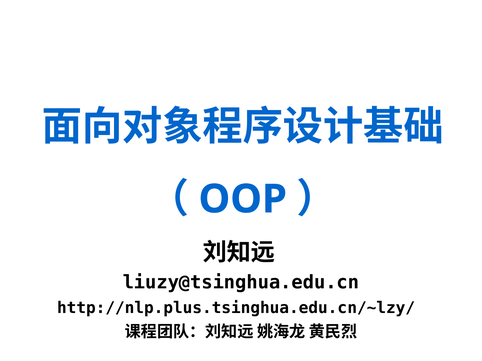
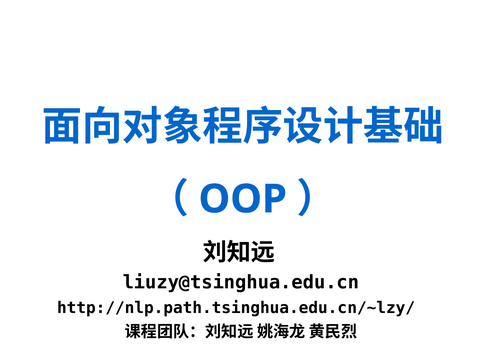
http://nlp.plus.tsinghua.edu.cn/~lzy/: http://nlp.plus.tsinghua.edu.cn/~lzy/ -> http://nlp.path.tsinghua.edu.cn/~lzy/
